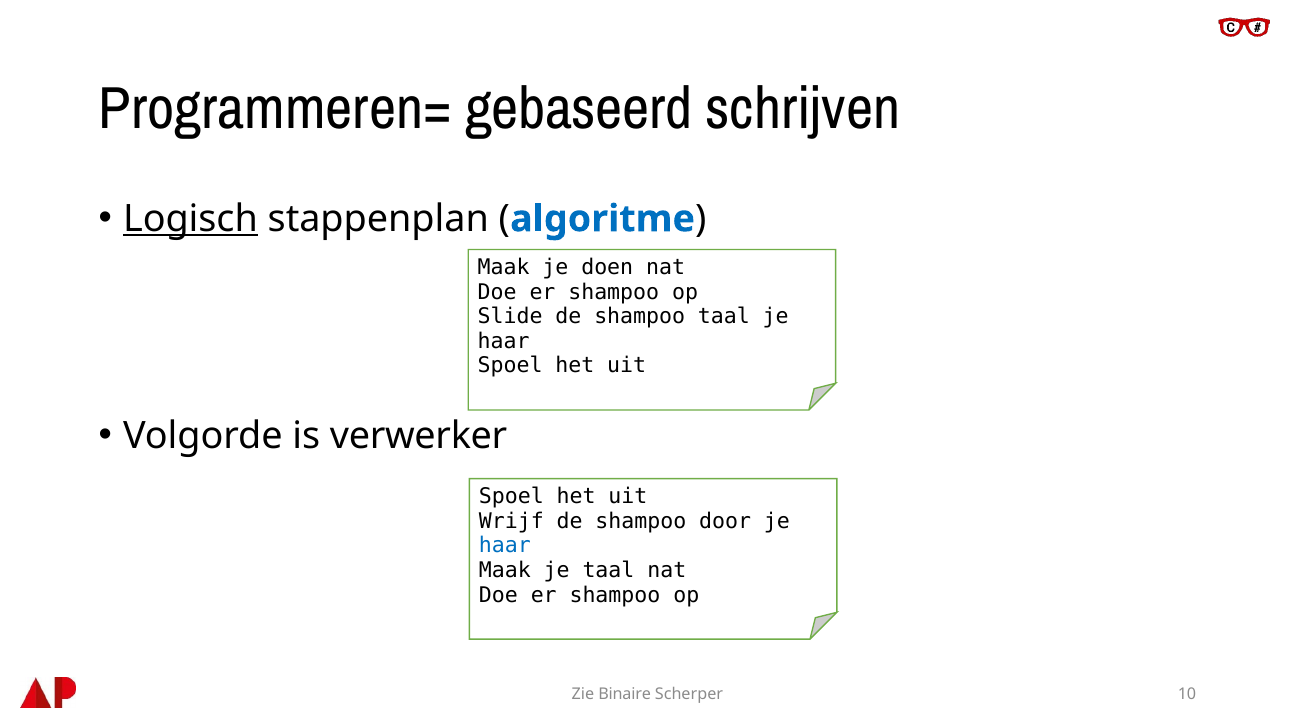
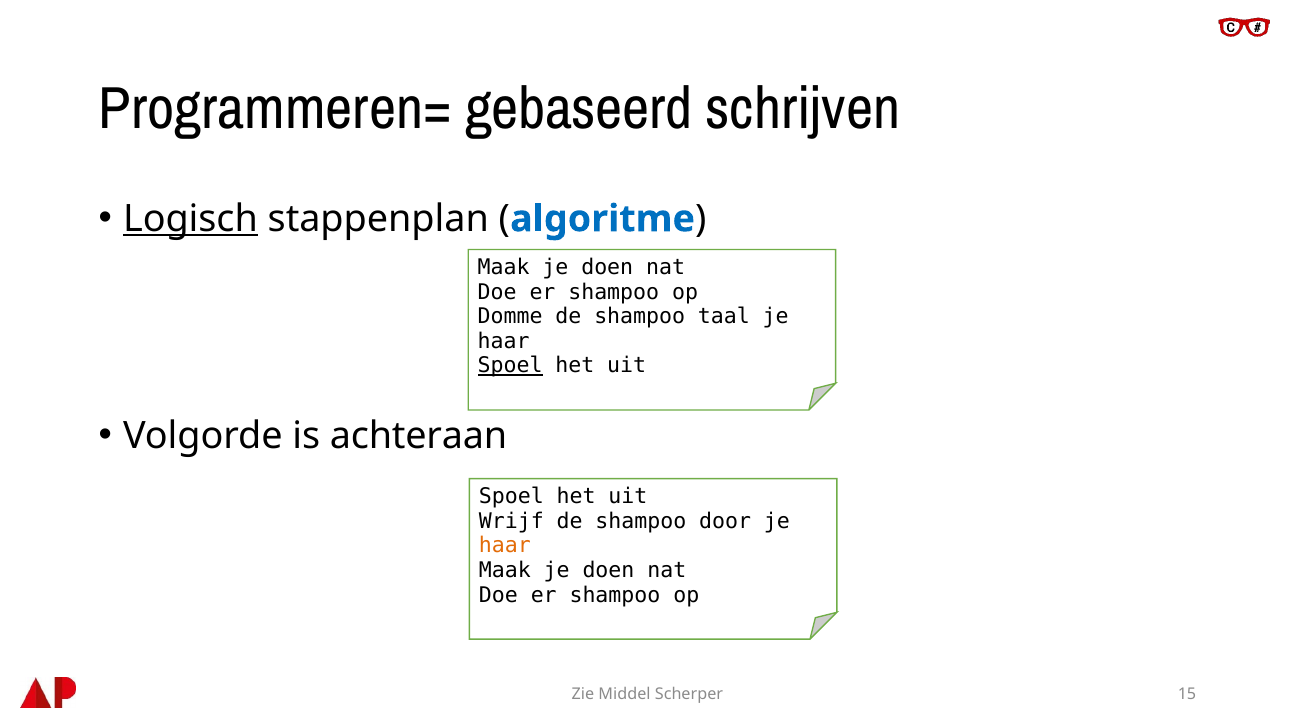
Slide: Slide -> Domme
Spoel at (510, 366) underline: none -> present
verwerker: verwerker -> achteraan
haar at (505, 546) colour: blue -> orange
taal at (608, 571): taal -> doen
Binaire: Binaire -> Middel
10: 10 -> 15
